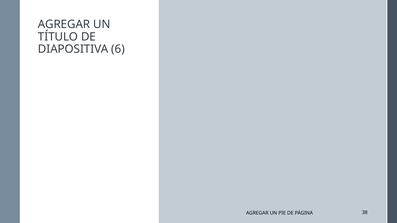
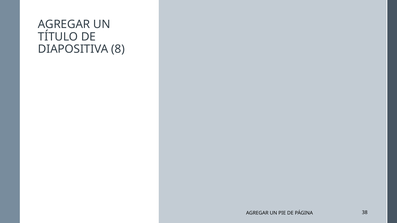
6: 6 -> 8
